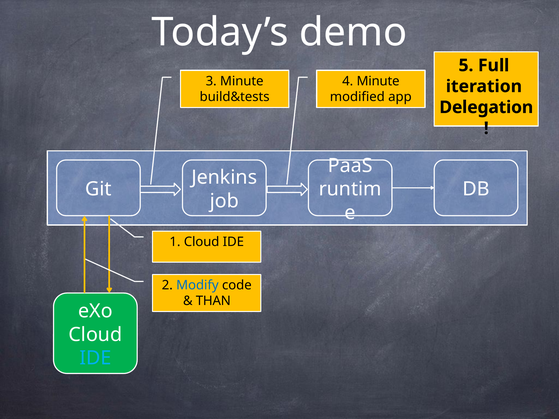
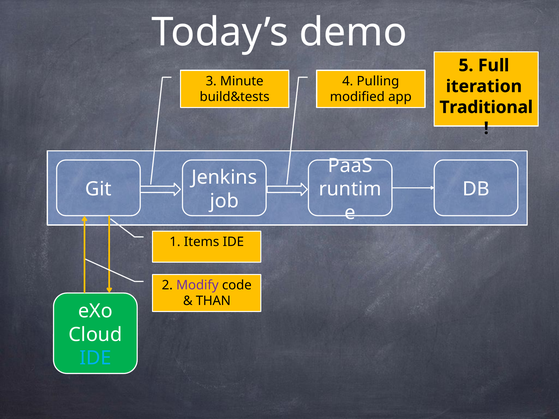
4 Minute: Minute -> Pulling
Delegation: Delegation -> Traditional
1 Cloud: Cloud -> Items
Modify colour: blue -> purple
